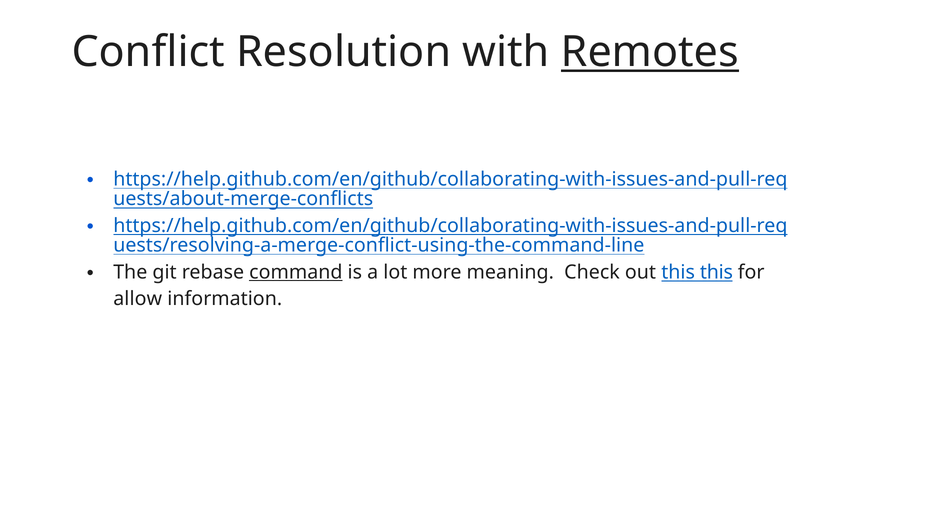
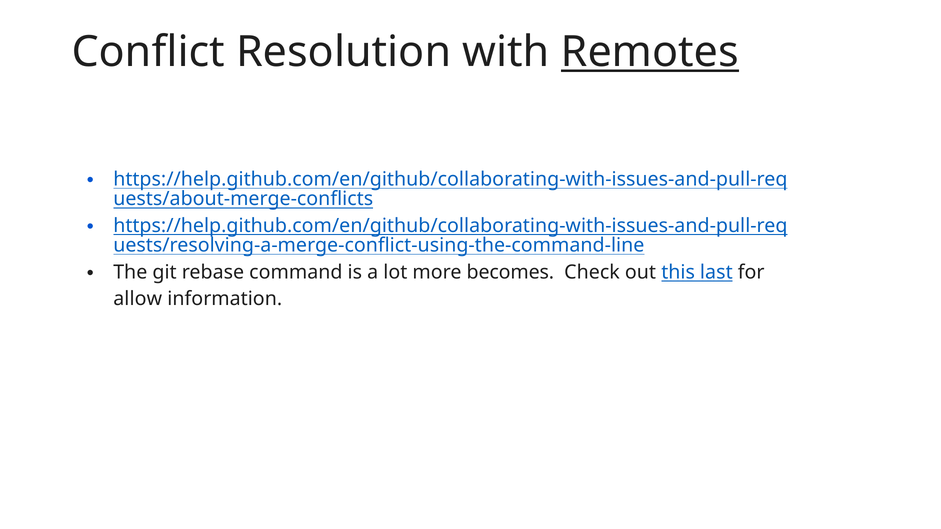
command underline: present -> none
meaning: meaning -> becomes
this this: this -> last
